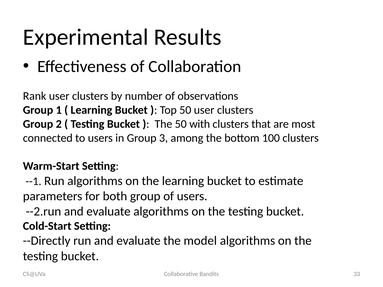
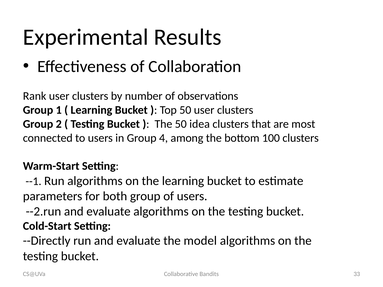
with: with -> idea
3: 3 -> 4
